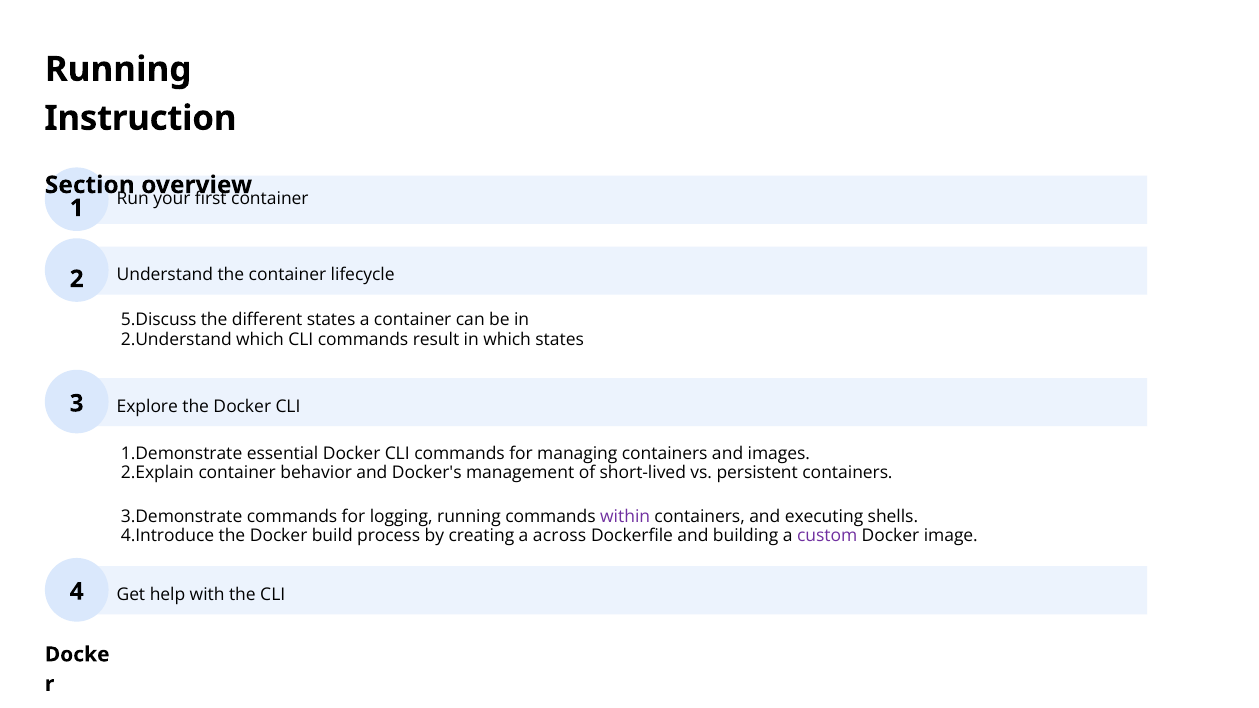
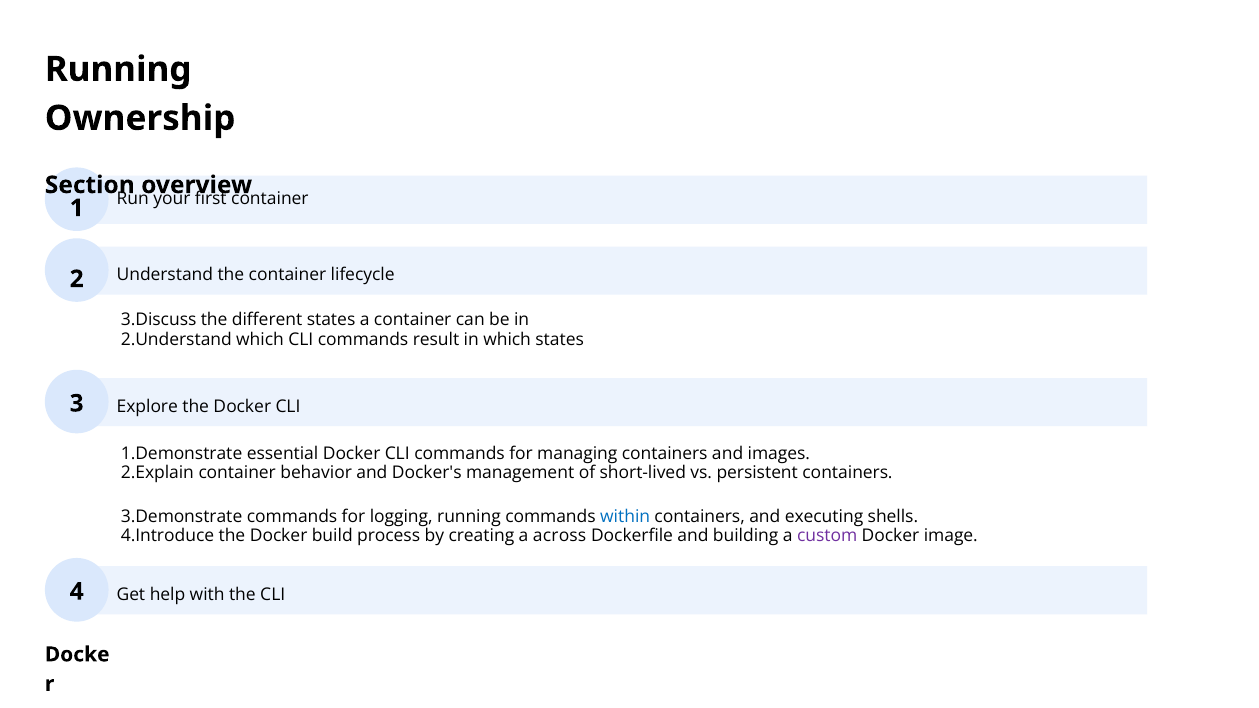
Instruction: Instruction -> Ownership
5.Discuss: 5.Discuss -> 3.Discuss
within colour: purple -> blue
